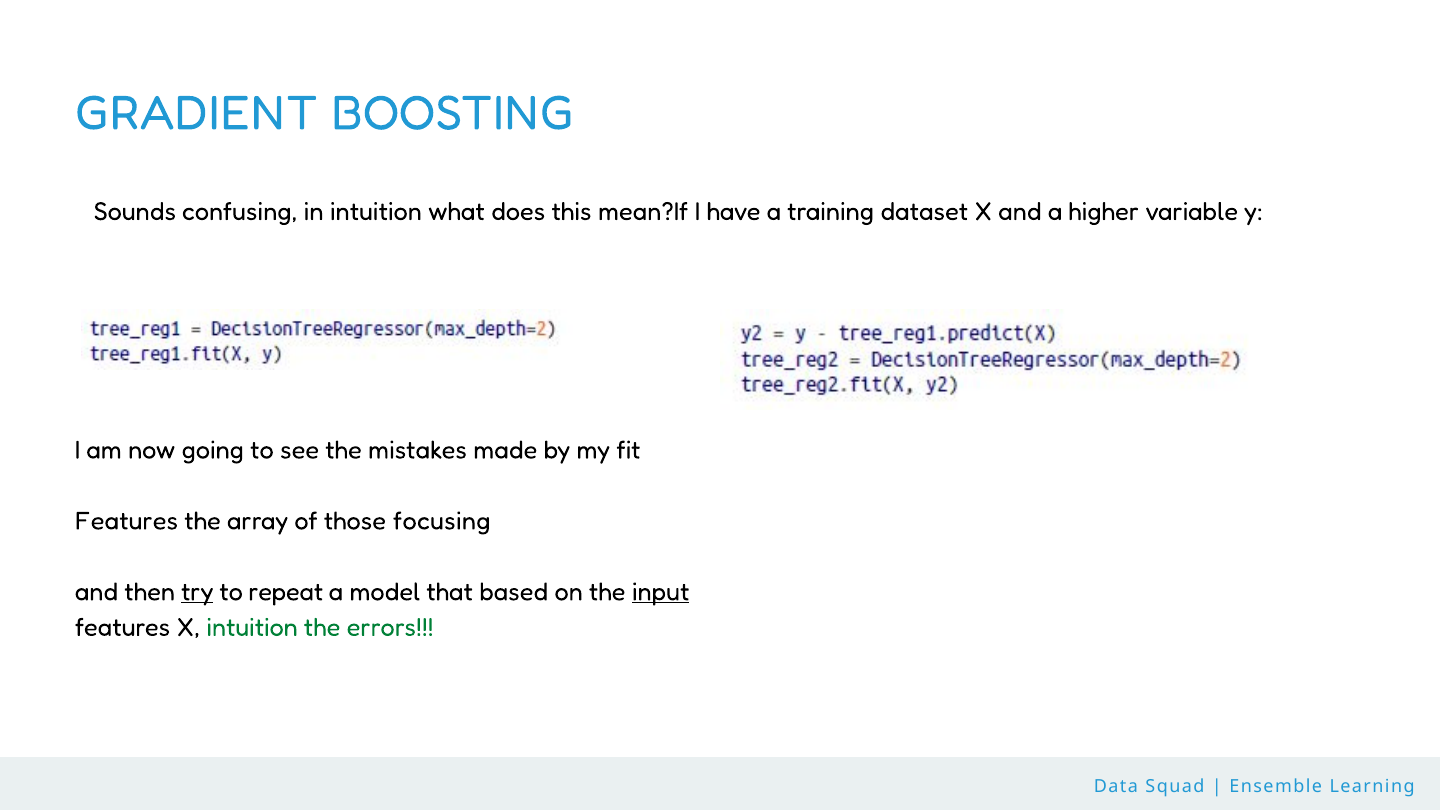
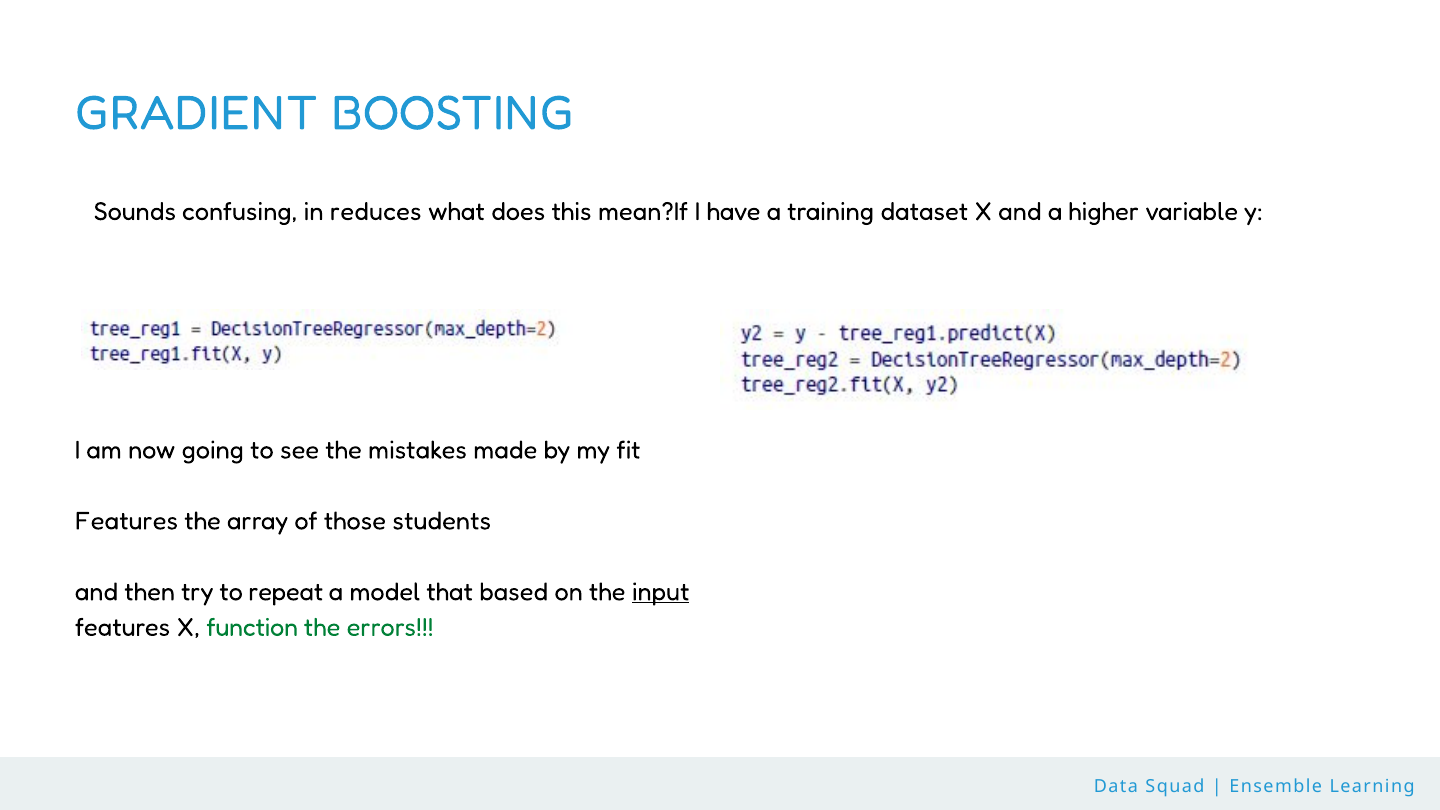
in intuition: intuition -> reduces
focusing: focusing -> students
try underline: present -> none
X intuition: intuition -> function
